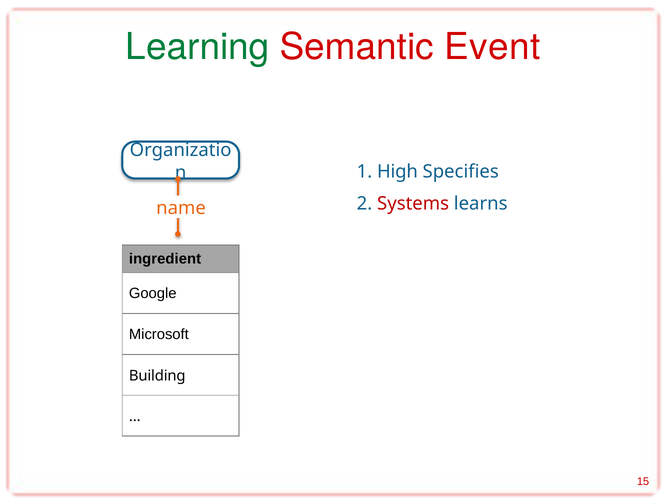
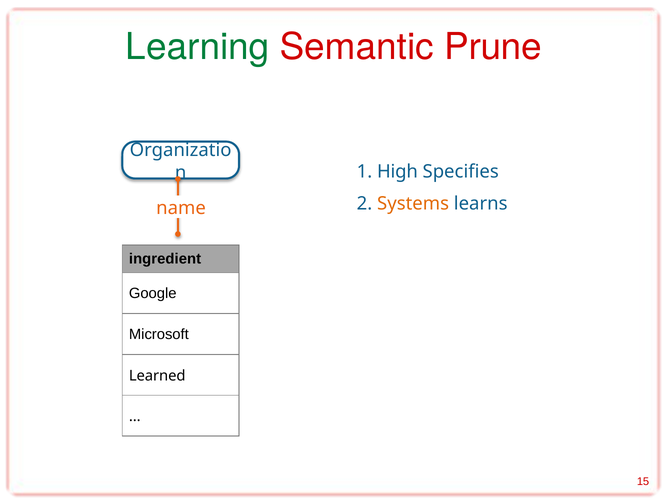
Event: Event -> Prune
Systems colour: red -> orange
Building: Building -> Learned
